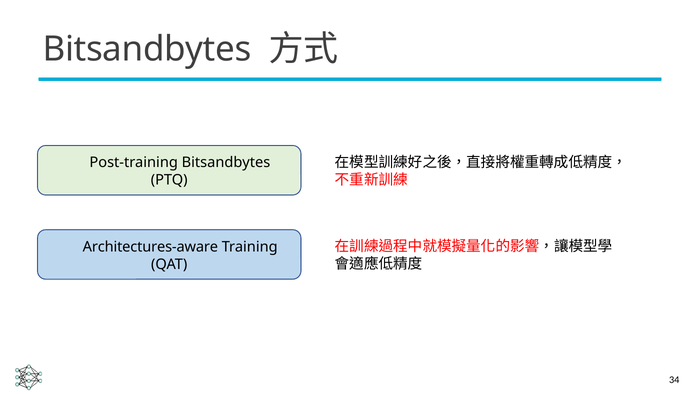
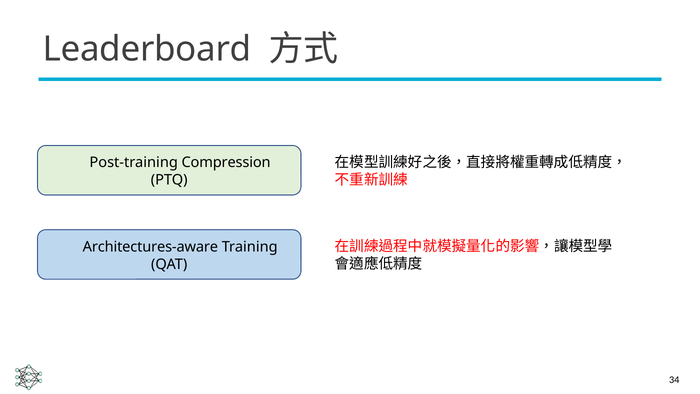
Bitsandbytes at (147, 49): Bitsandbytes -> Leaderboard
Post-training Bitsandbytes: Bitsandbytes -> Compression
